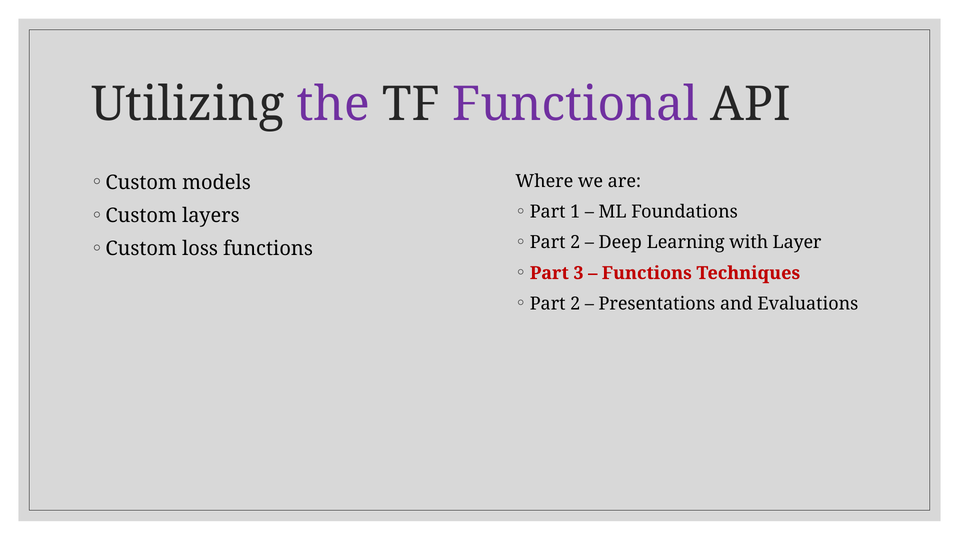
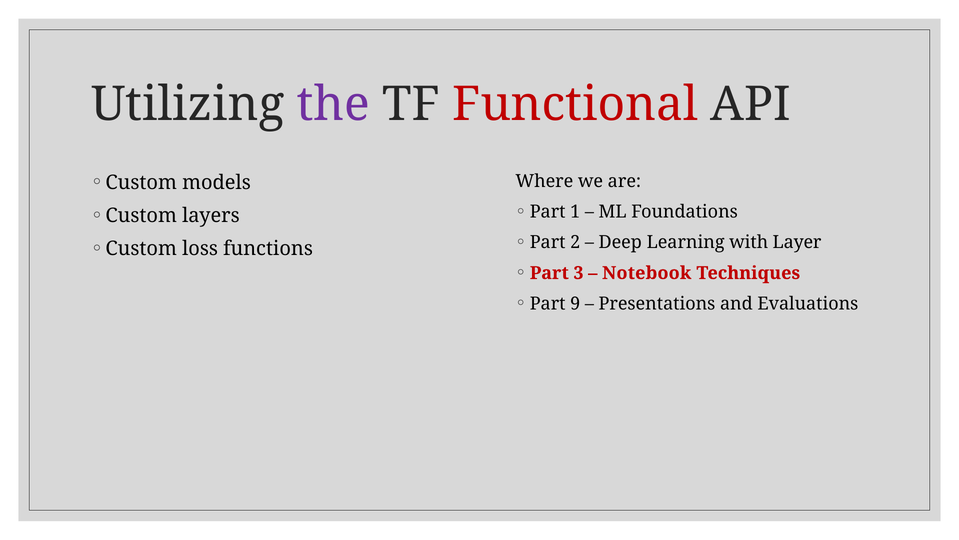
Functional colour: purple -> red
Functions at (647, 273): Functions -> Notebook
2 at (575, 303): 2 -> 9
